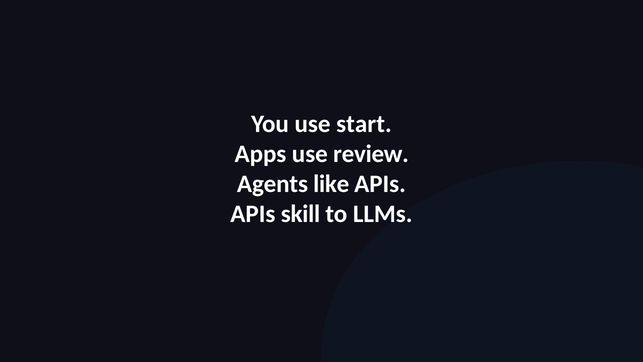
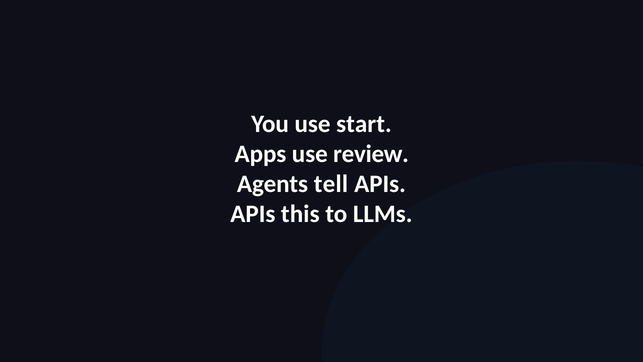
like: like -> tell
skill: skill -> this
